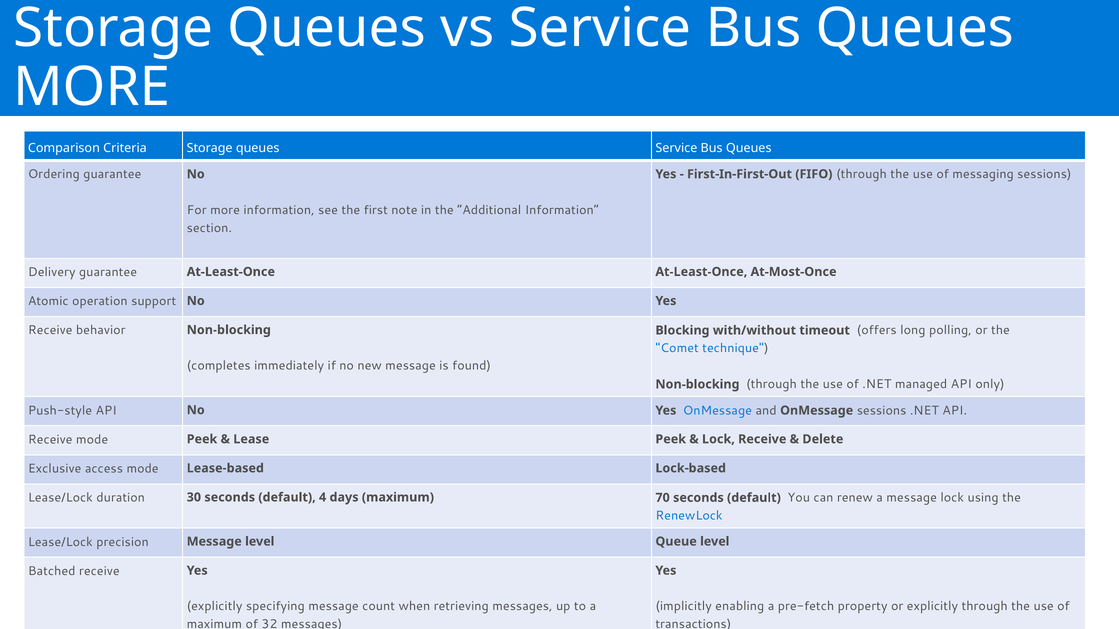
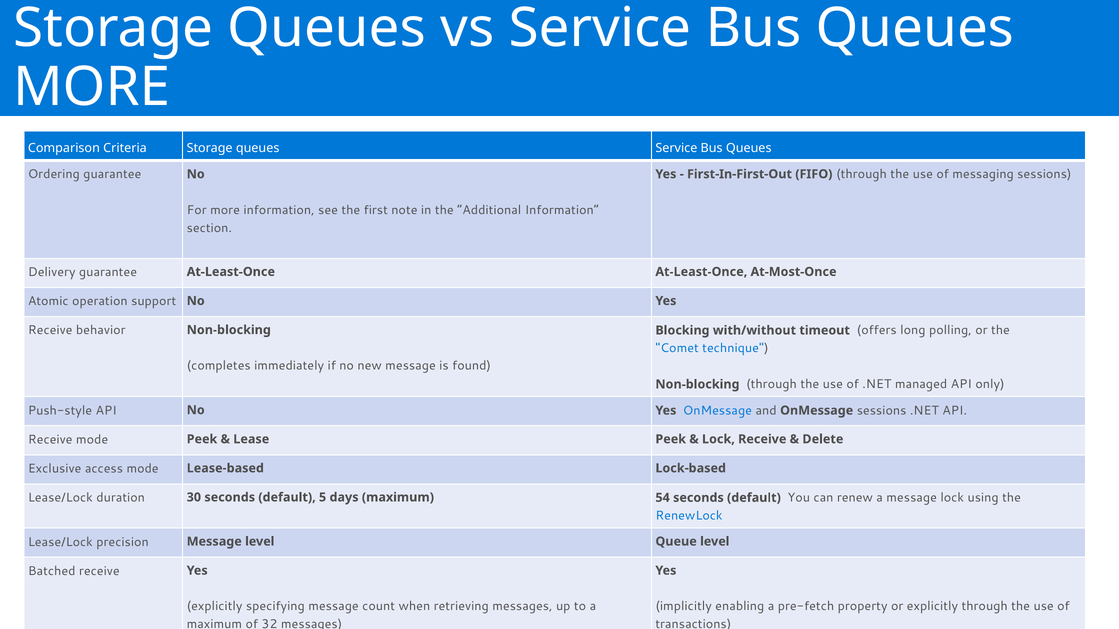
4: 4 -> 5
70: 70 -> 54
